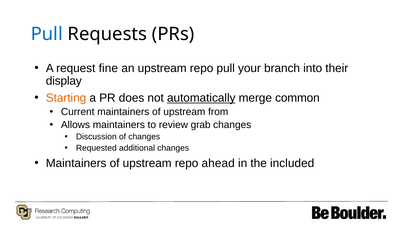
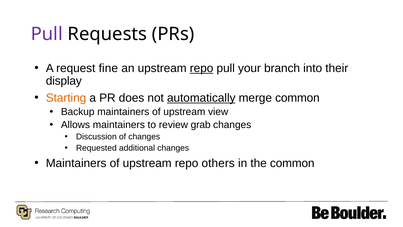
Pull at (47, 34) colour: blue -> purple
repo at (202, 68) underline: none -> present
Current: Current -> Backup
from: from -> view
ahead: ahead -> others
the included: included -> common
